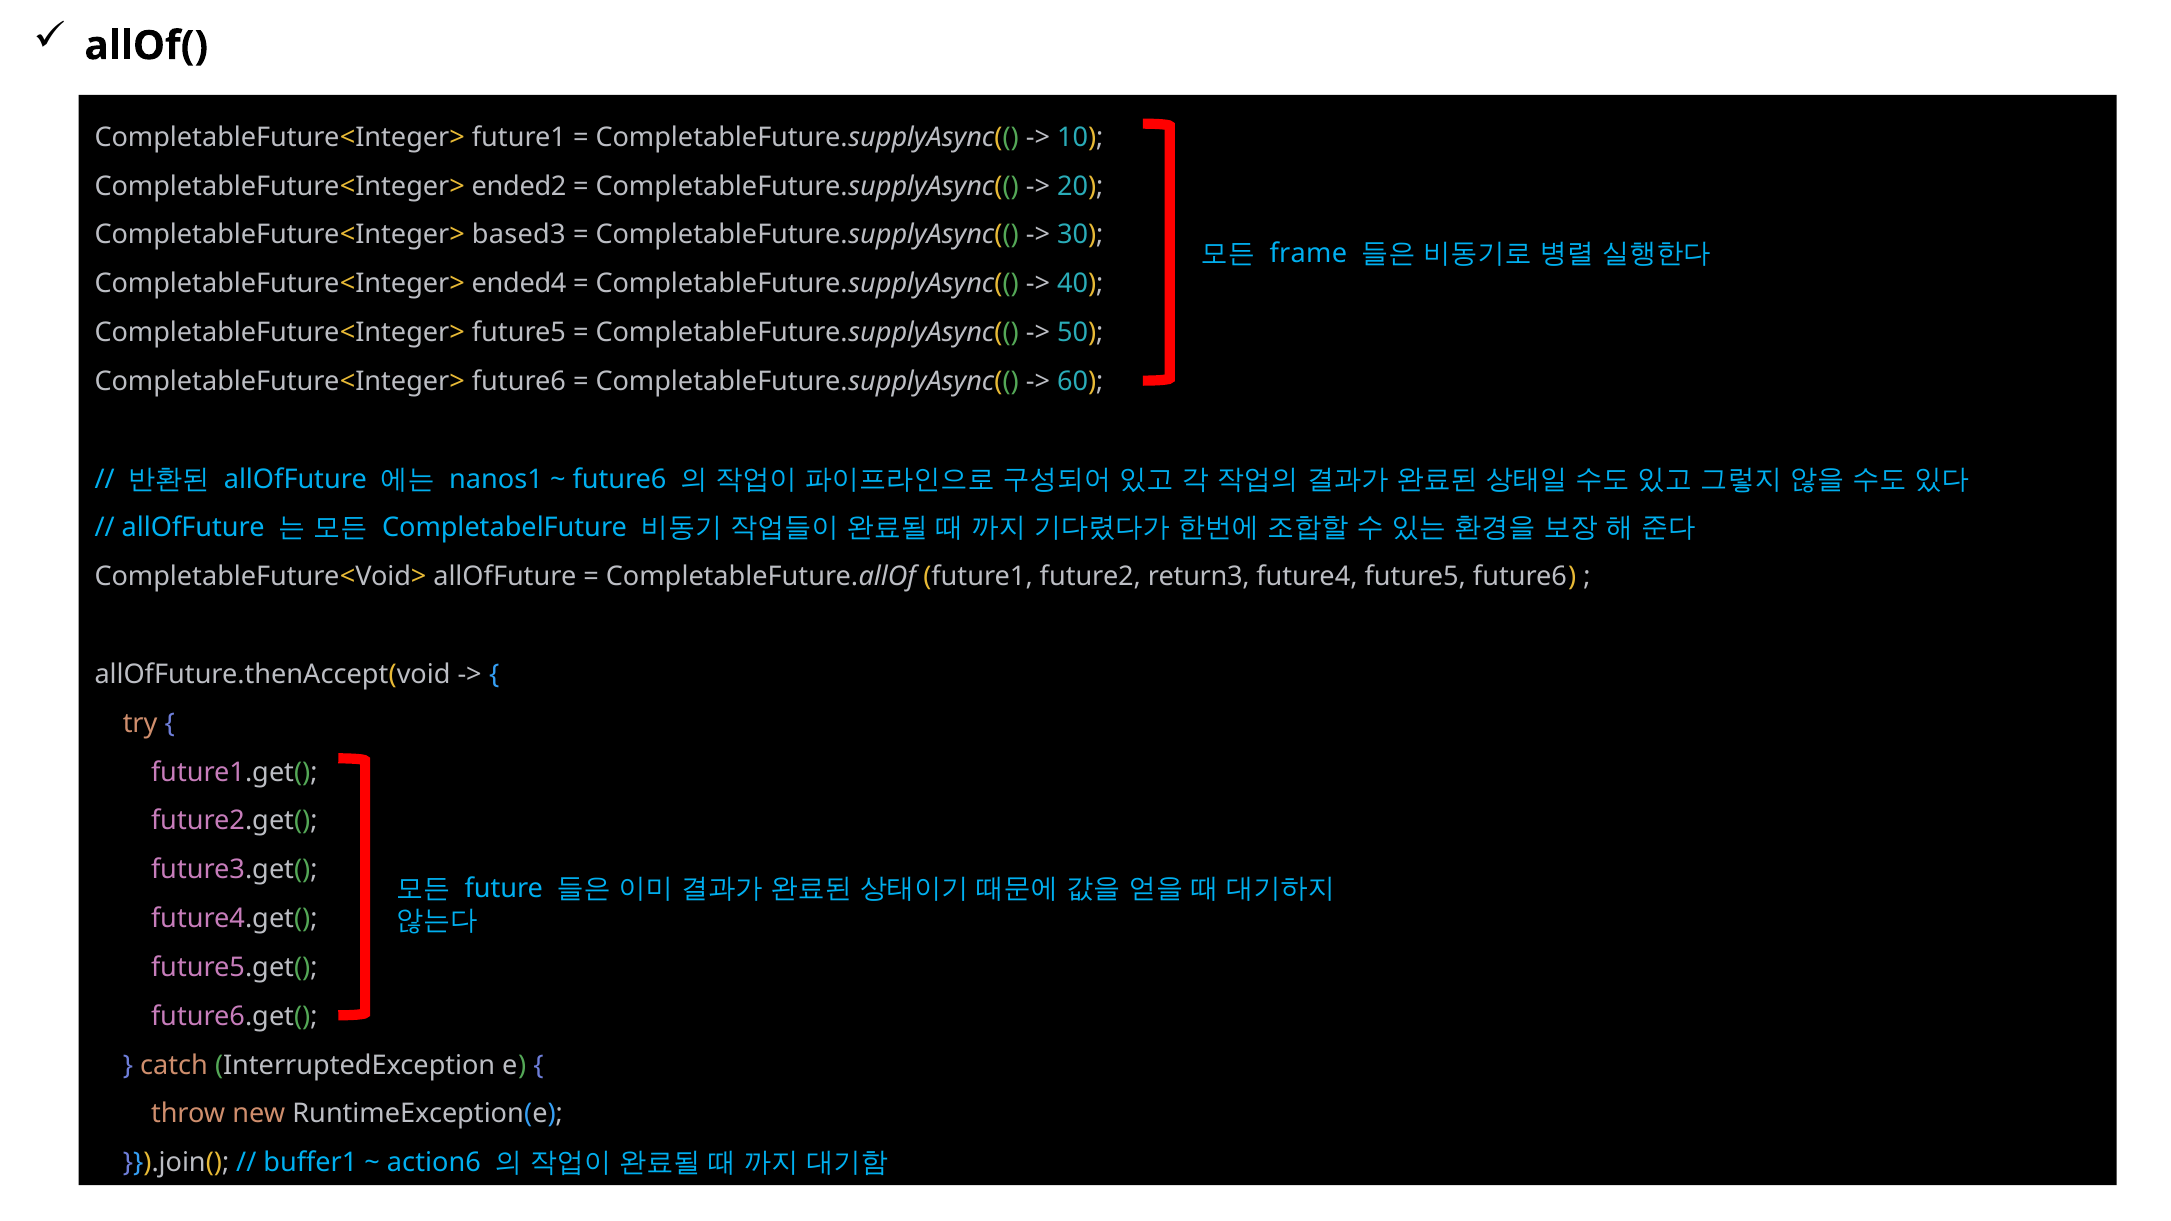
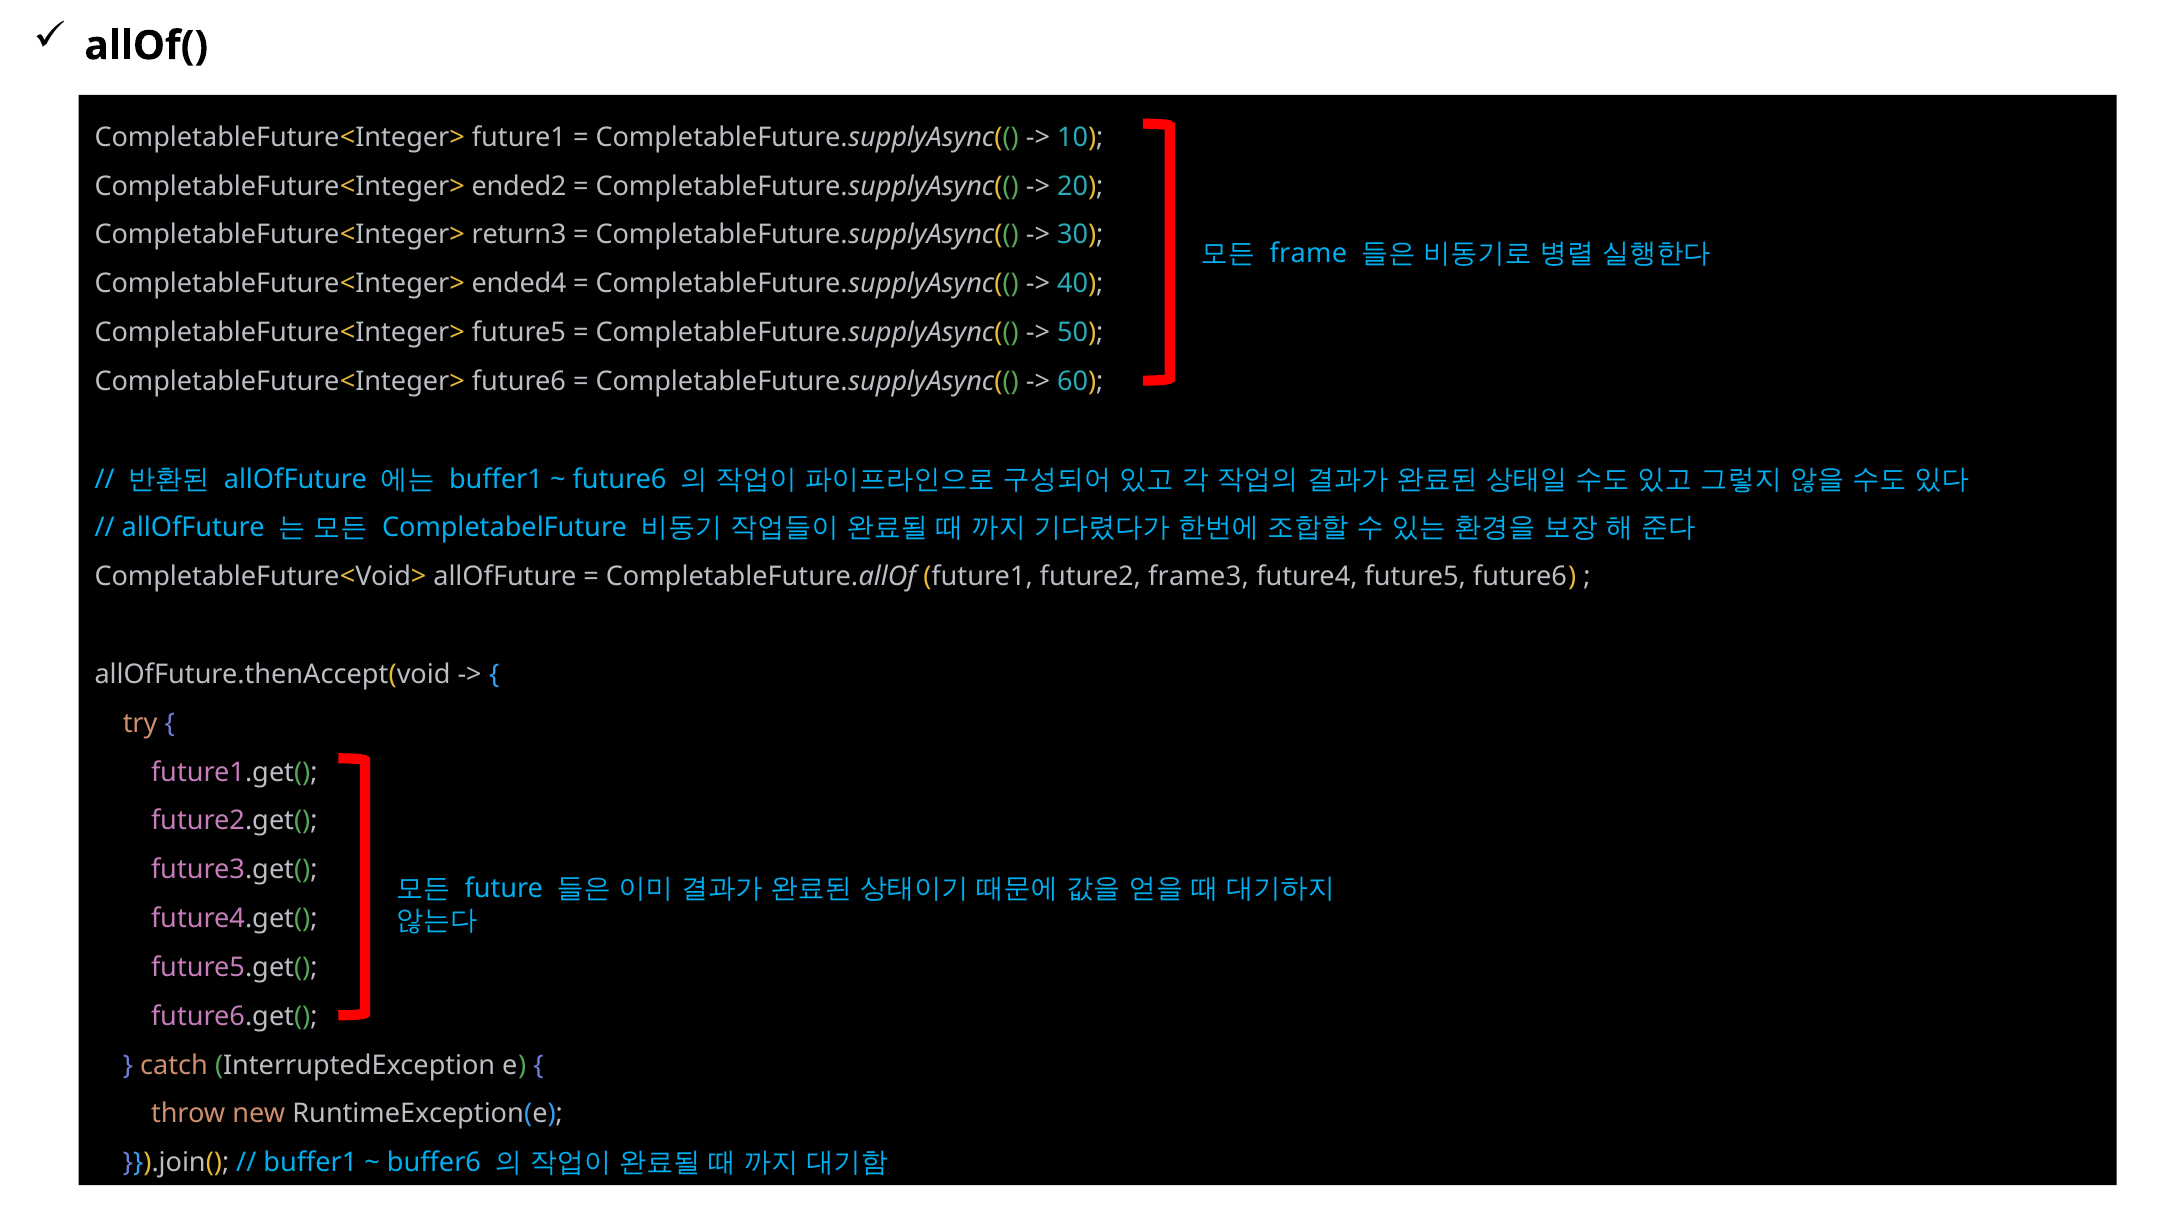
based3: based3 -> return3
nanos1 at (496, 479): nanos1 -> buffer1
return3: return3 -> frame3
action6: action6 -> buffer6
